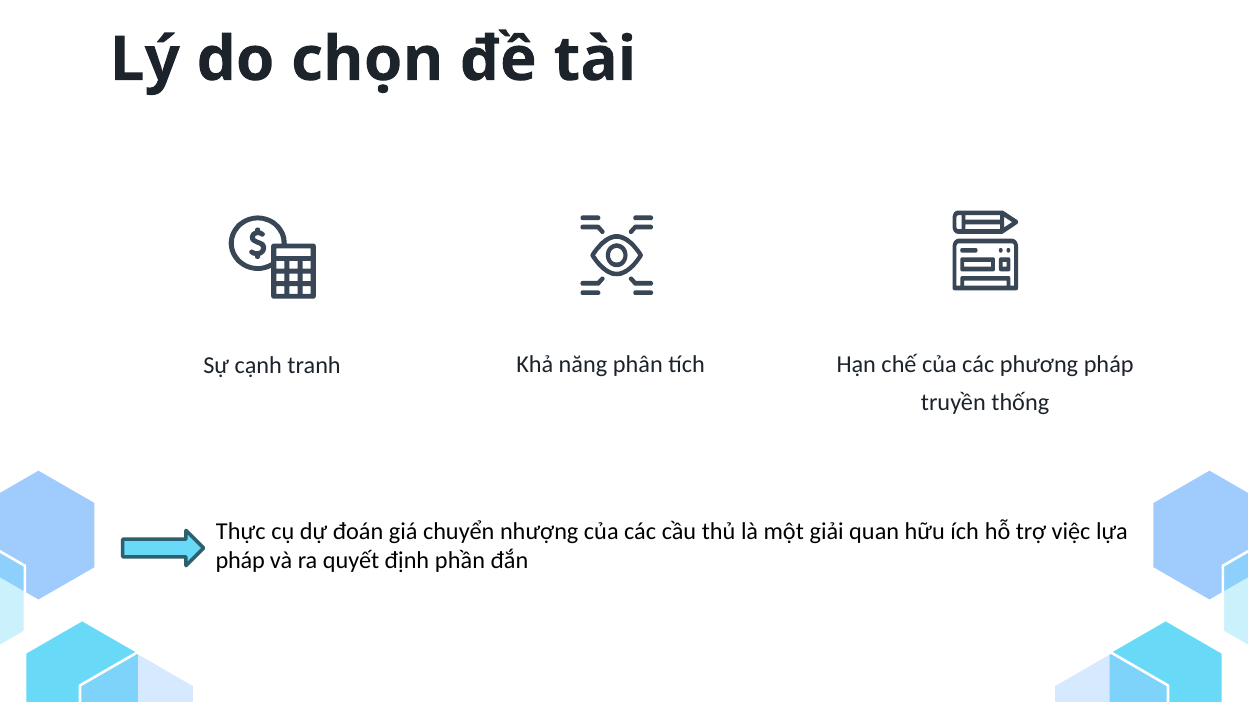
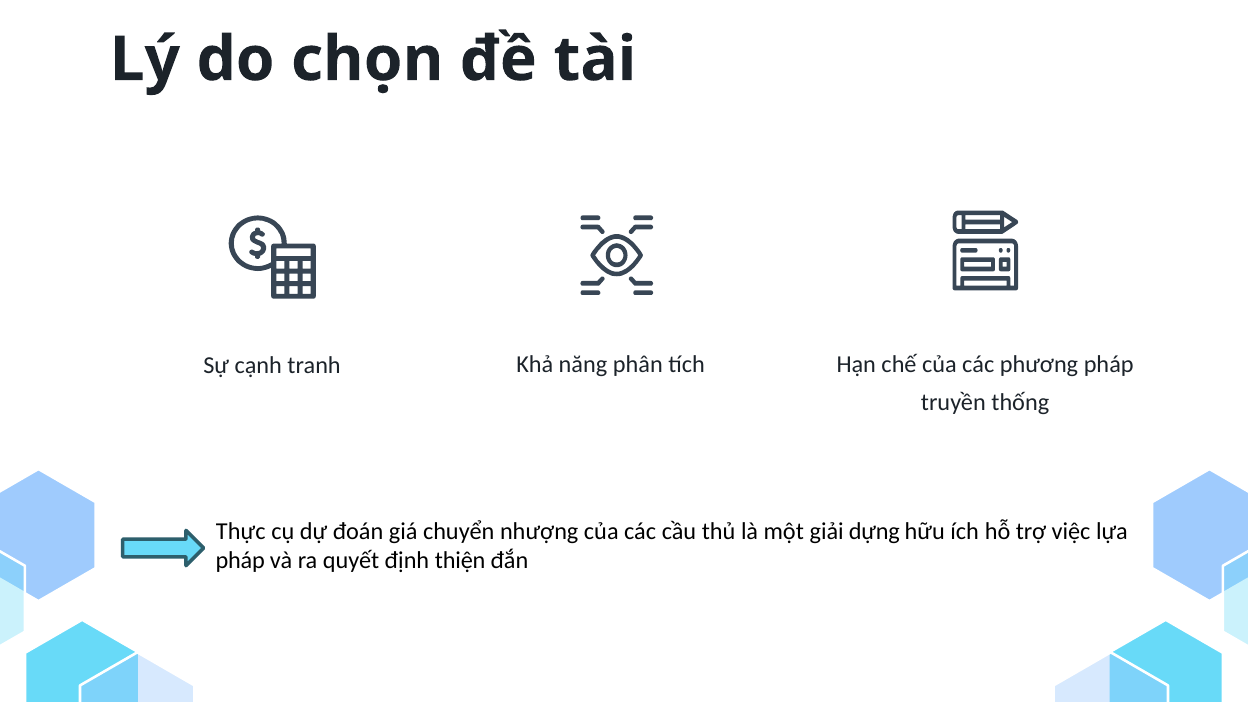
quan: quan -> dựng
phần: phần -> thiện
